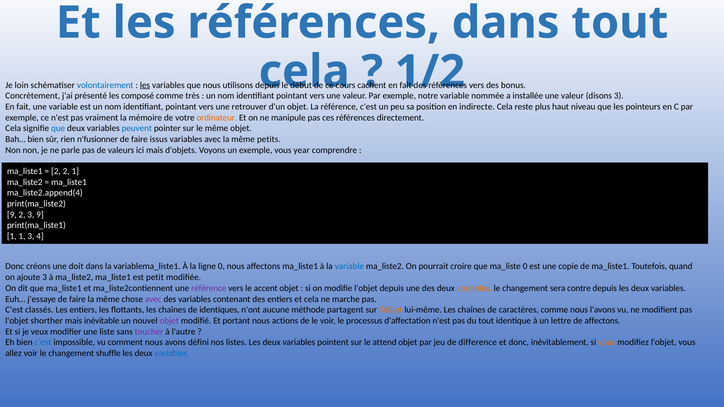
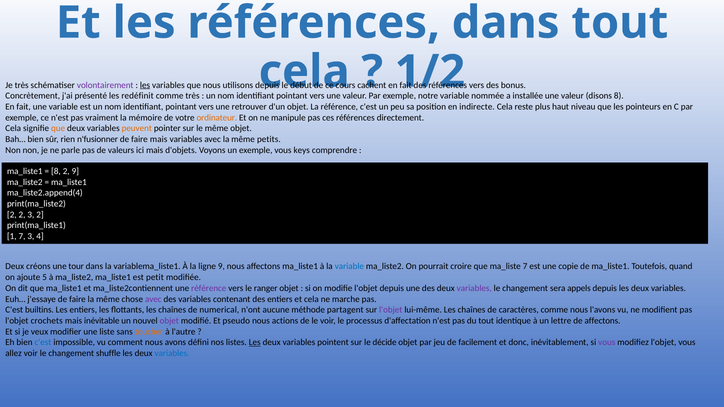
Je loin: loin -> très
volontairement colour: blue -> purple
composé: composé -> redéfinit
disons 3: 3 -> 8
que at (58, 129) colour: blue -> orange
peuvent colour: blue -> orange
faire issus: issus -> mais
year: year -> keys
2 at (56, 171): 2 -> 8
2 1: 1 -> 9
9 at (12, 215): 9 -> 2
3 9: 9 -> 2
1 1: 1 -> 7
Donc at (15, 267): Donc -> Deux
doit: doit -> tour
ligne 0: 0 -> 9
ma_liste 0: 0 -> 7
ajoute 3: 3 -> 5
accent: accent -> ranger
variables at (474, 288) colour: orange -> purple
contre: contre -> appels
classés: classés -> builtins
identiques: identiques -> numerical
l'objet at (391, 310) colour: orange -> purple
shorther: shorther -> crochets
portant: portant -> pseudo
toucher colour: purple -> orange
Les at (255, 343) underline: none -> present
attend: attend -> décide
difference: difference -> facilement
vous at (607, 343) colour: orange -> purple
